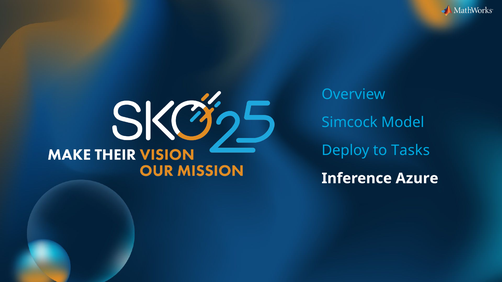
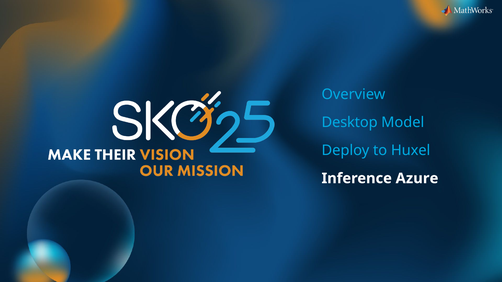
Simcock: Simcock -> Desktop
Tasks: Tasks -> Huxel
